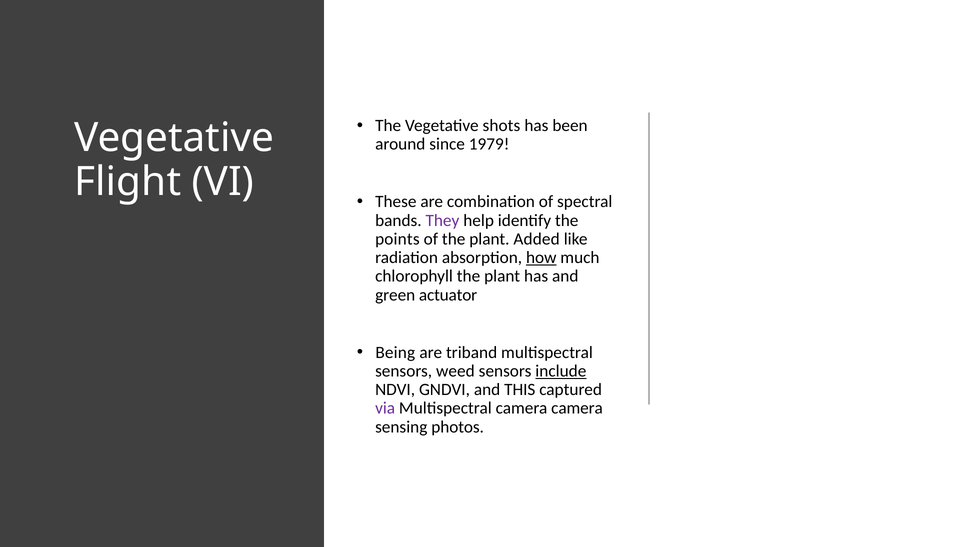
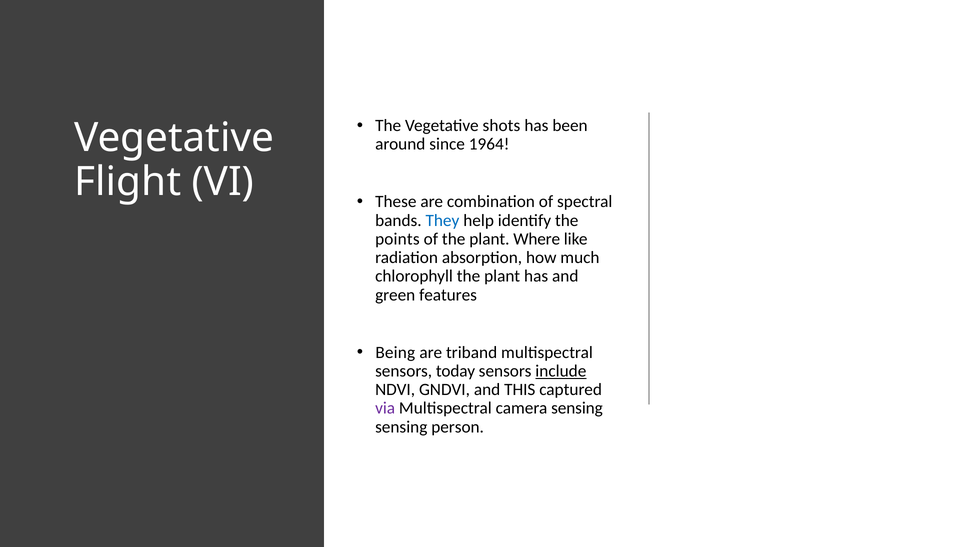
1979: 1979 -> 1964
They colour: purple -> blue
Added: Added -> Where
how underline: present -> none
actuator: actuator -> features
weed: weed -> today
camera camera: camera -> sensing
photos: photos -> person
